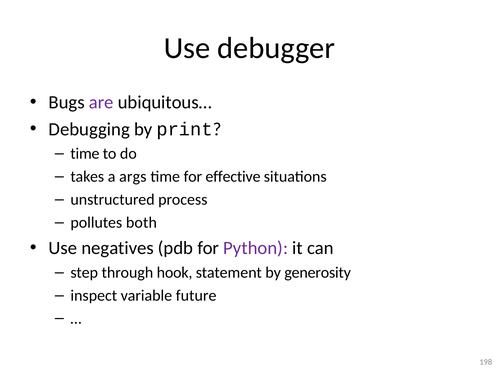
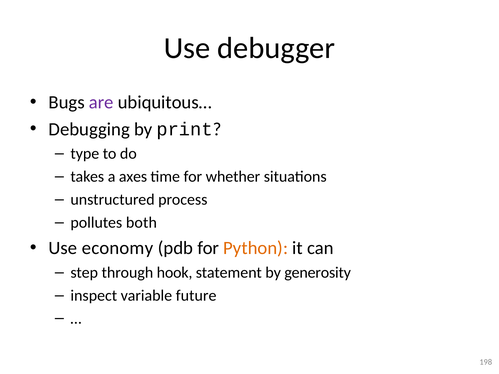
time at (85, 154): time -> type
args: args -> axes
effective: effective -> whether
negatives: negatives -> economy
Python colour: purple -> orange
